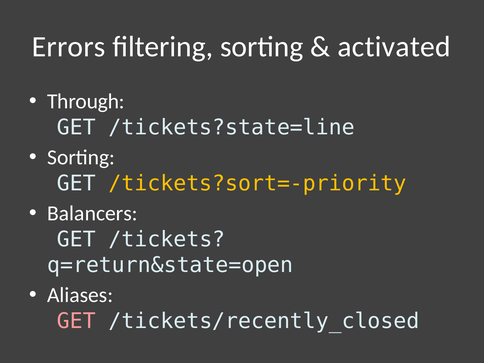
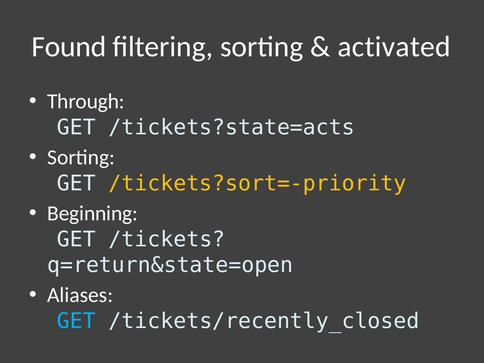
Errors: Errors -> Found
/tickets?state=line: /tickets?state=line -> /tickets?state=acts
Balancers: Balancers -> Beginning
GET at (76, 321) colour: pink -> light blue
